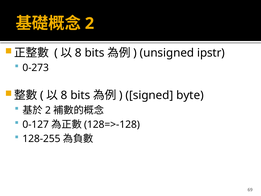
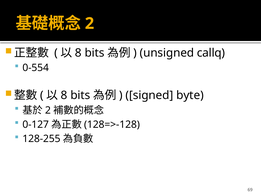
ipstr: ipstr -> callq
0-273: 0-273 -> 0-554
